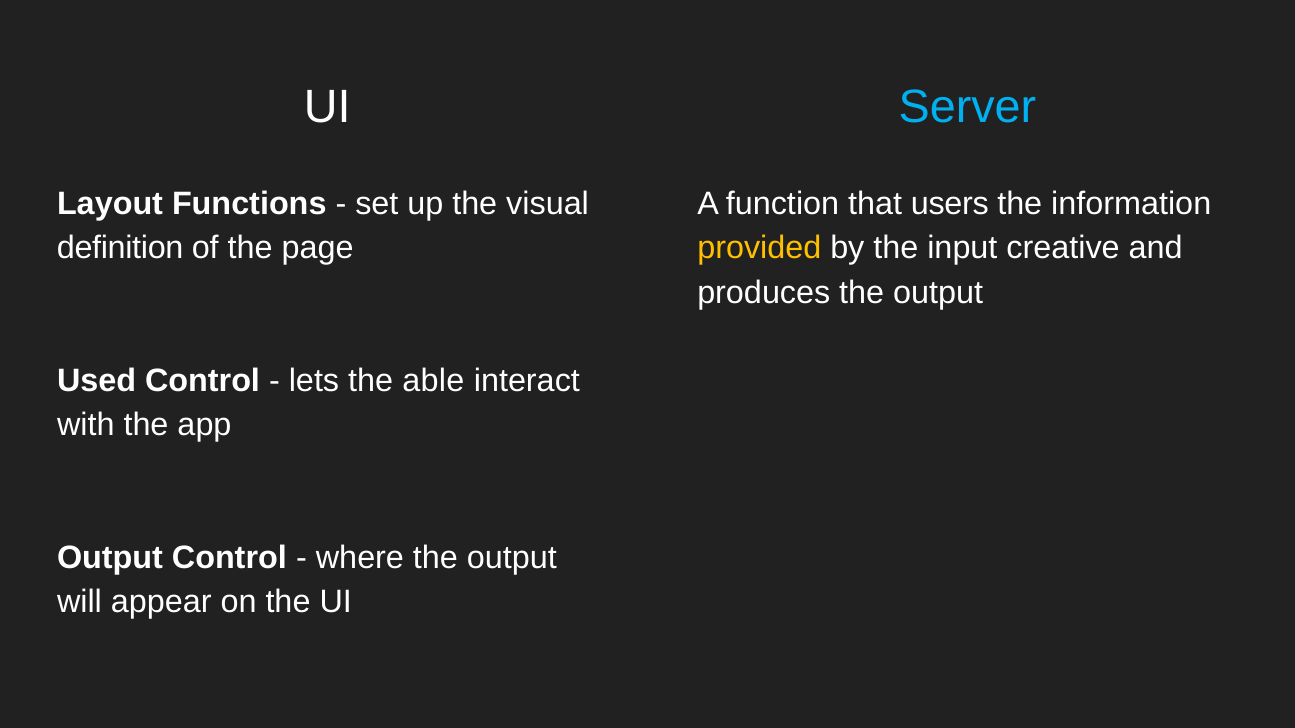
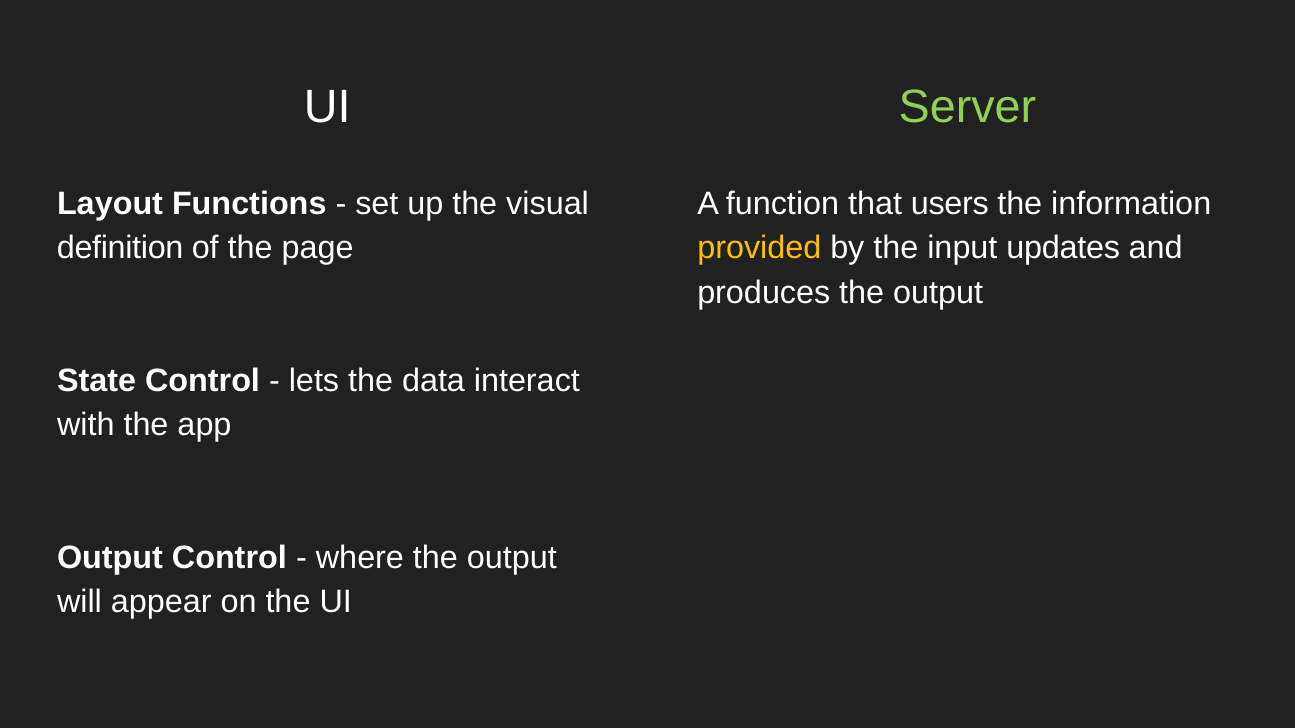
Server colour: light blue -> light green
creative: creative -> updates
Used: Used -> State
able: able -> data
